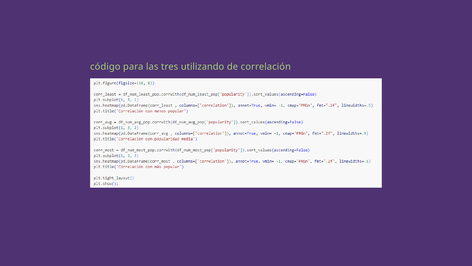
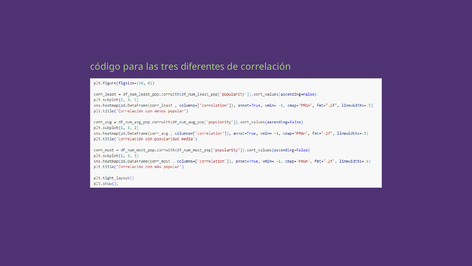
utilizando: utilizando -> diferentes
